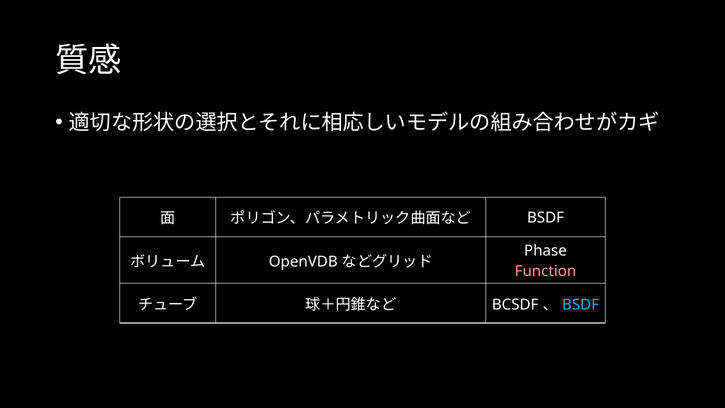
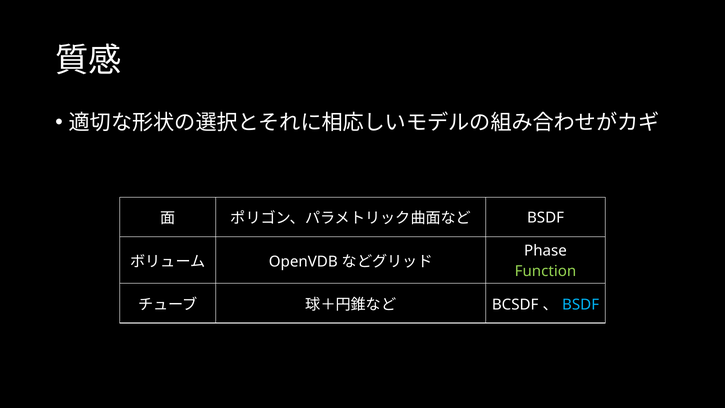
Function colour: pink -> light green
